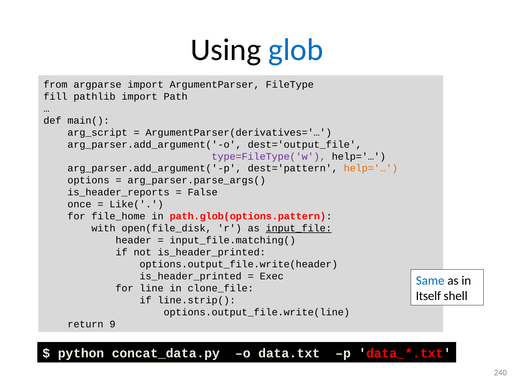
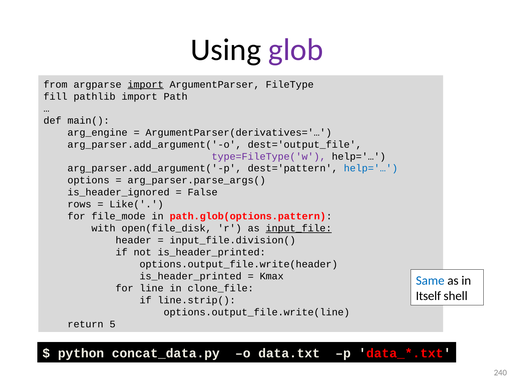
glob colour: blue -> purple
import at (146, 85) underline: none -> present
arg_script: arg_script -> arg_engine
help='… at (371, 169) colour: orange -> blue
is_header_reports: is_header_reports -> is_header_ignored
once: once -> rows
file_home: file_home -> file_mode
input_file.matching(: input_file.matching( -> input_file.division(
Exec: Exec -> Kmax
9: 9 -> 5
